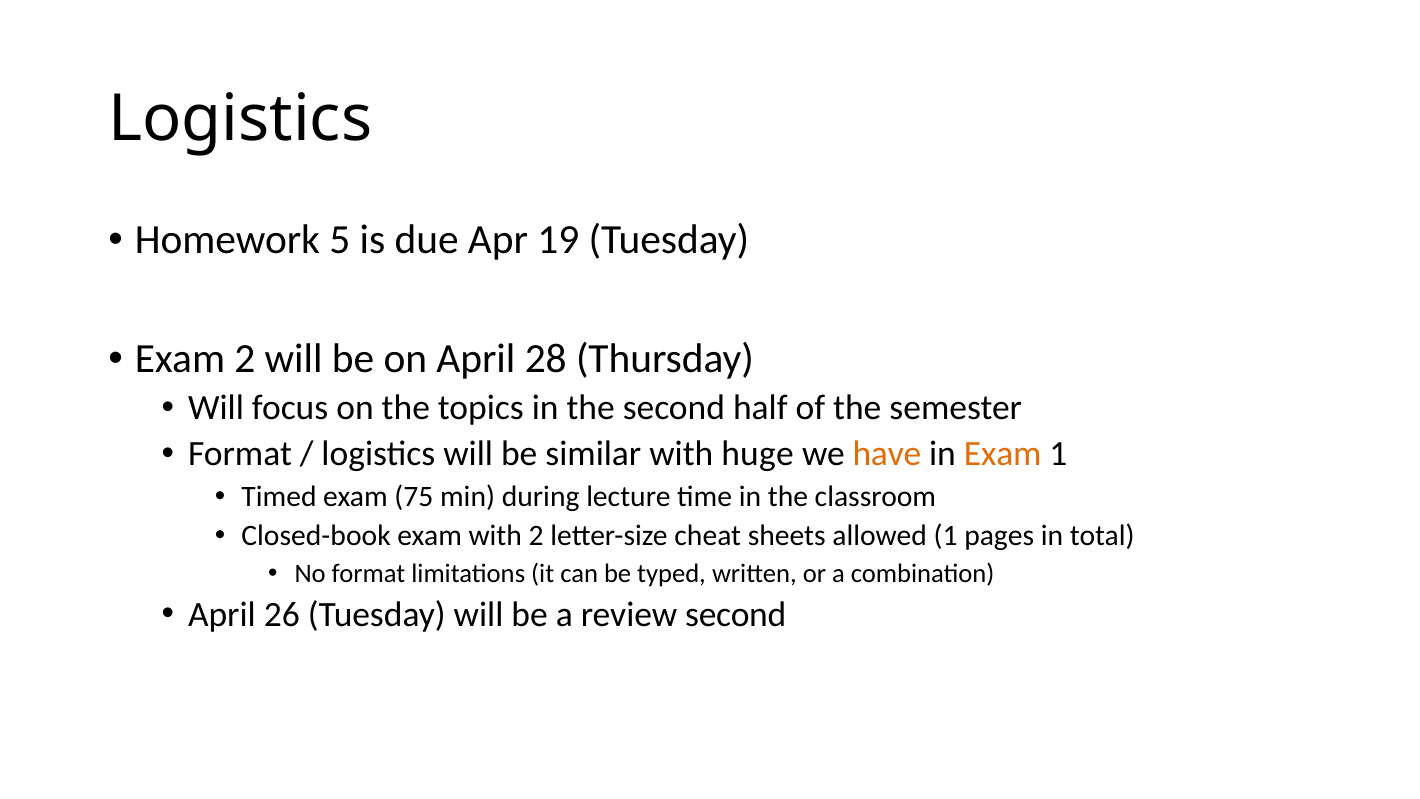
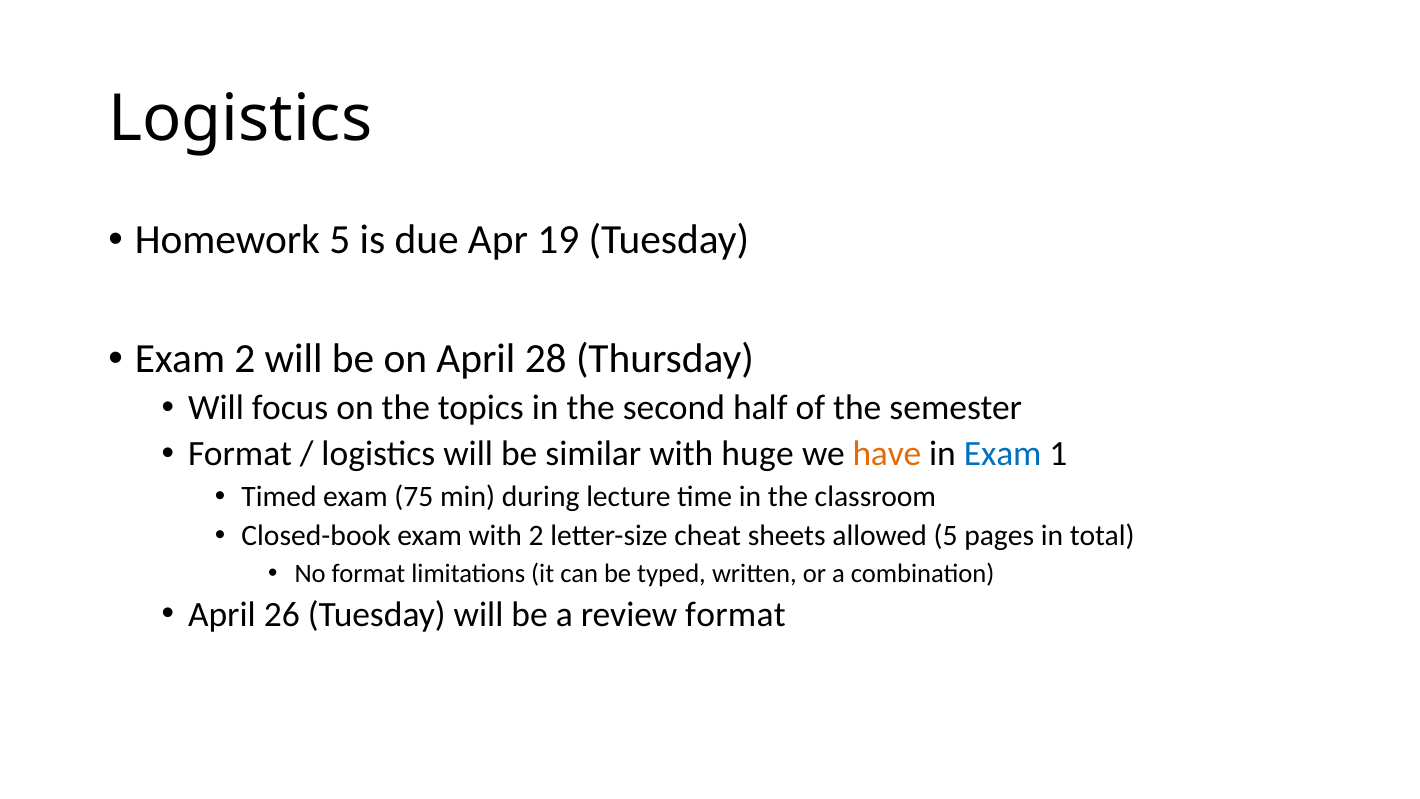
Exam at (1003, 454) colour: orange -> blue
allowed 1: 1 -> 5
review second: second -> format
